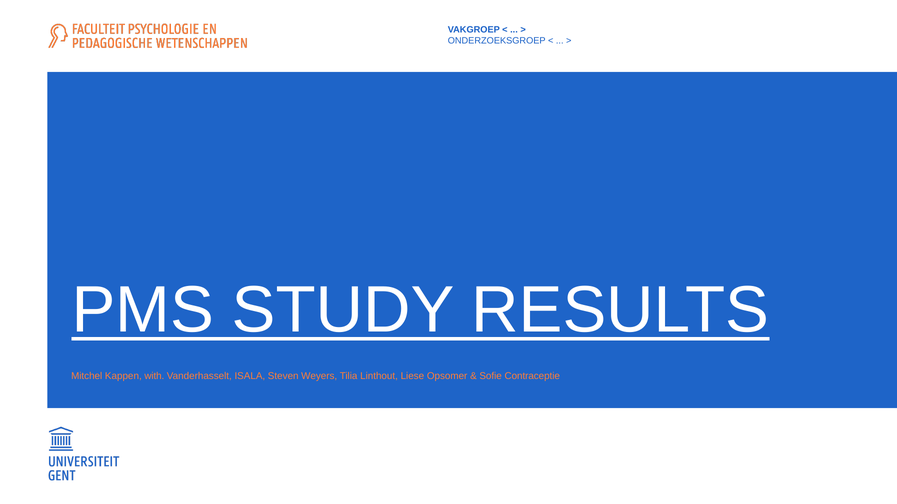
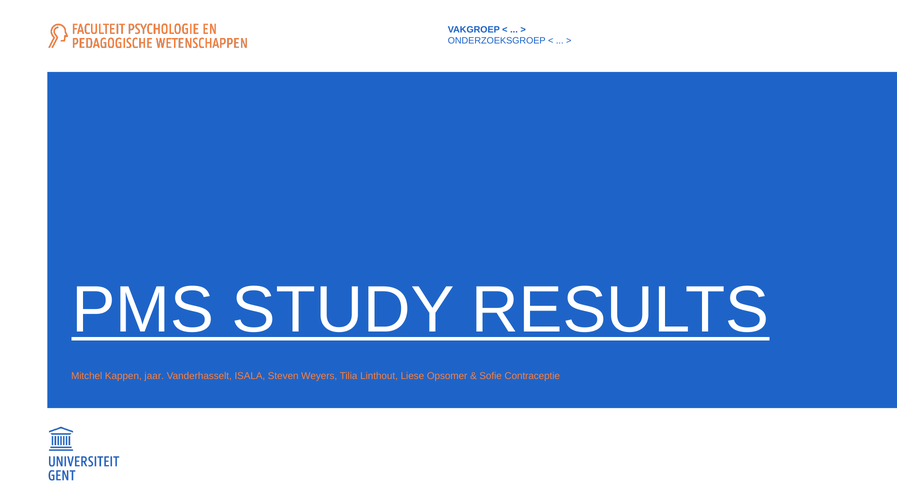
with: with -> jaar
